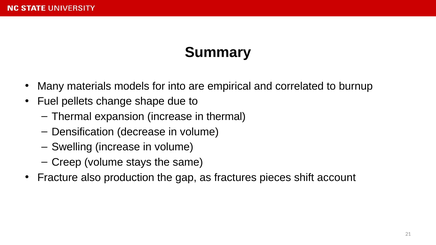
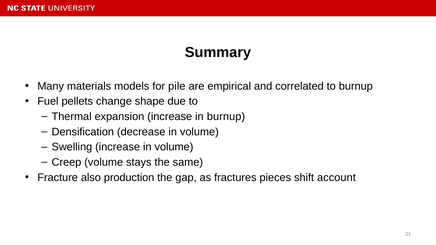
into: into -> pile
in thermal: thermal -> burnup
